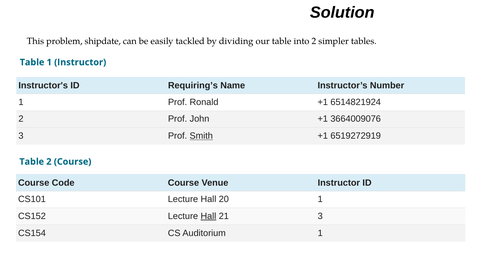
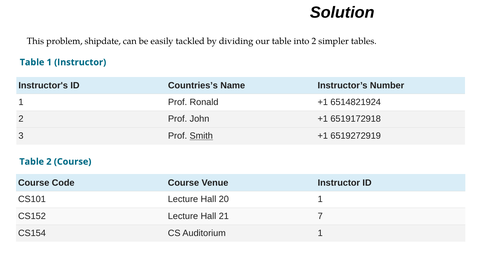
Requiring’s: Requiring’s -> Countries’s
3664009076: 3664009076 -> 6519172918
Hall at (208, 216) underline: present -> none
21 3: 3 -> 7
